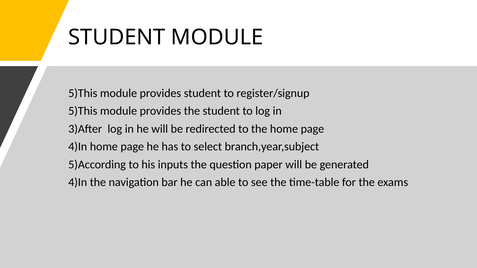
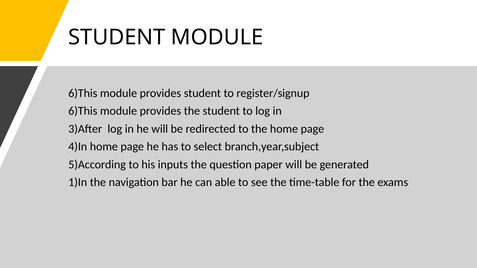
5)This at (83, 93): 5)This -> 6)This
5)This at (83, 111): 5)This -> 6)This
4)In at (78, 183): 4)In -> 1)In
